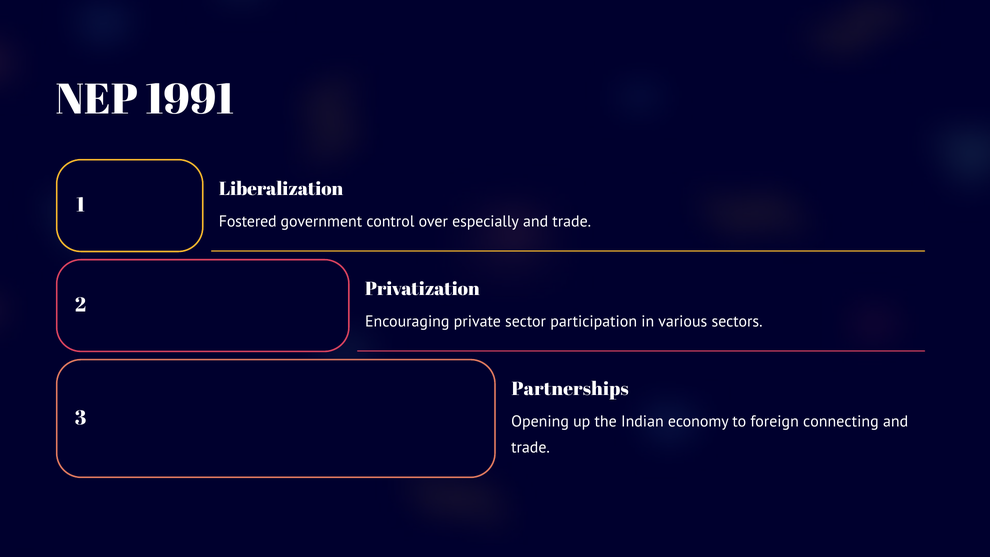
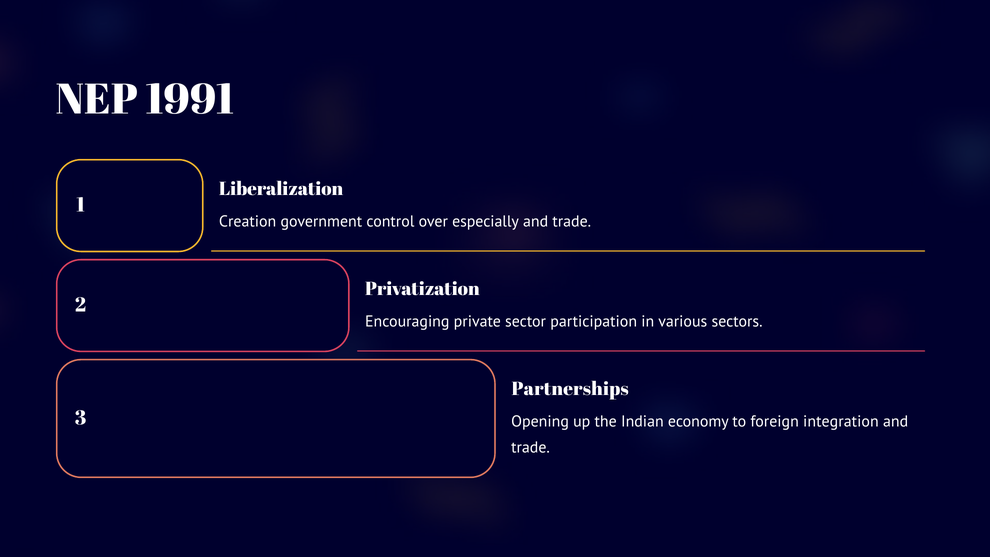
Fostered: Fostered -> Creation
connecting: connecting -> integration
